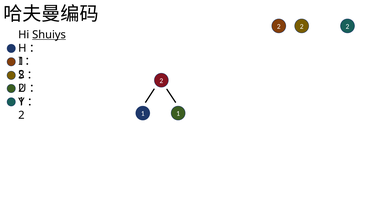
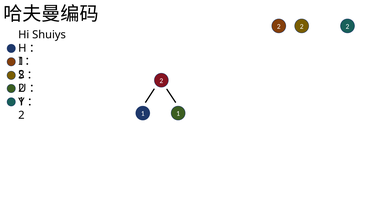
Shuiys underline: present -> none
